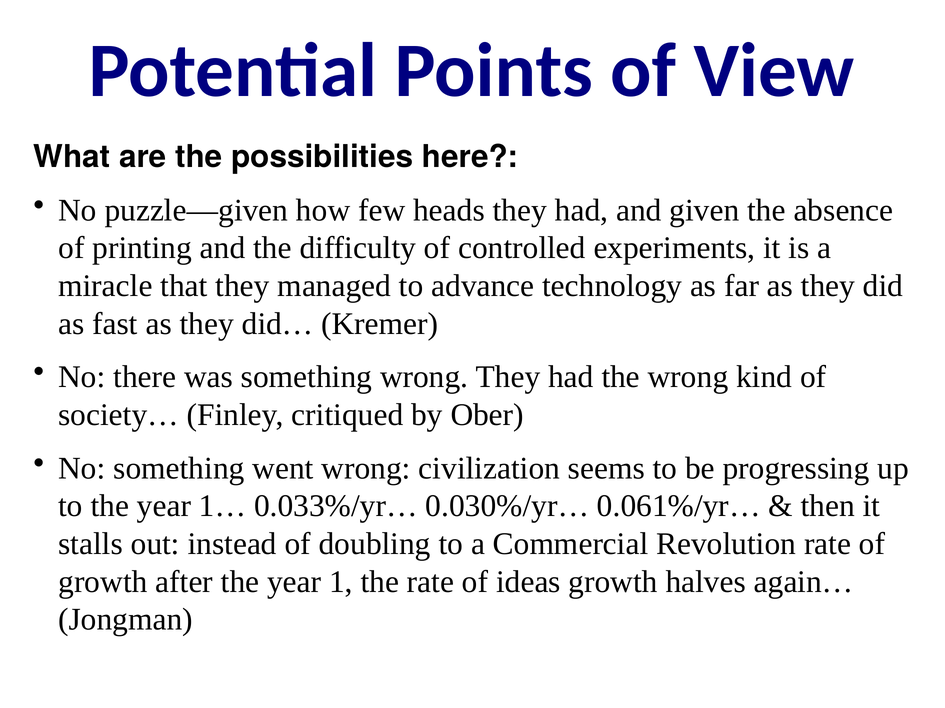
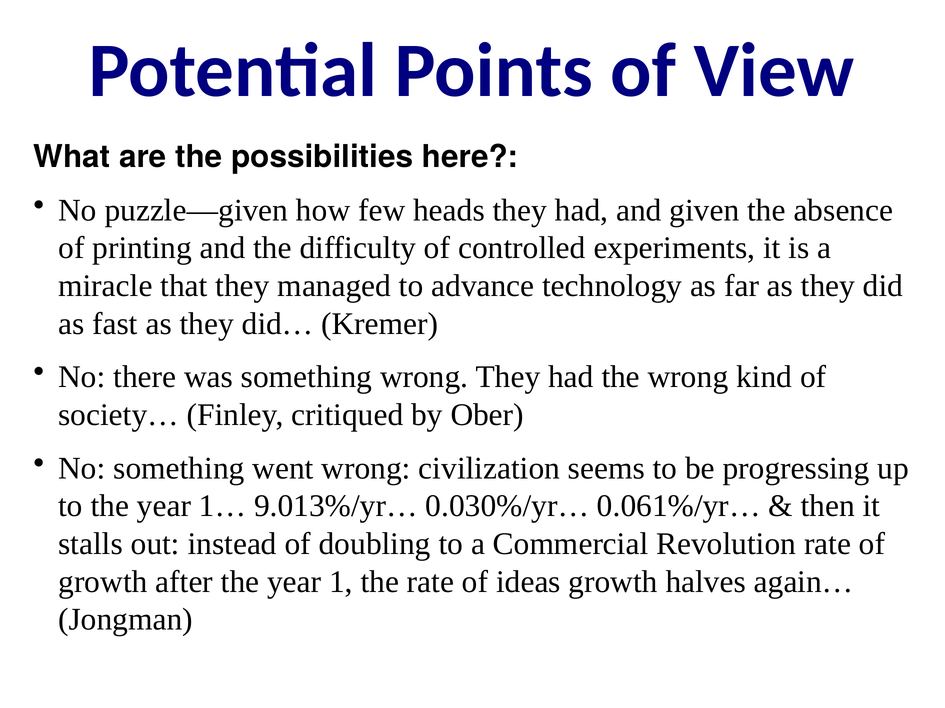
0.033%/yr…: 0.033%/yr… -> 9.013%/yr…
